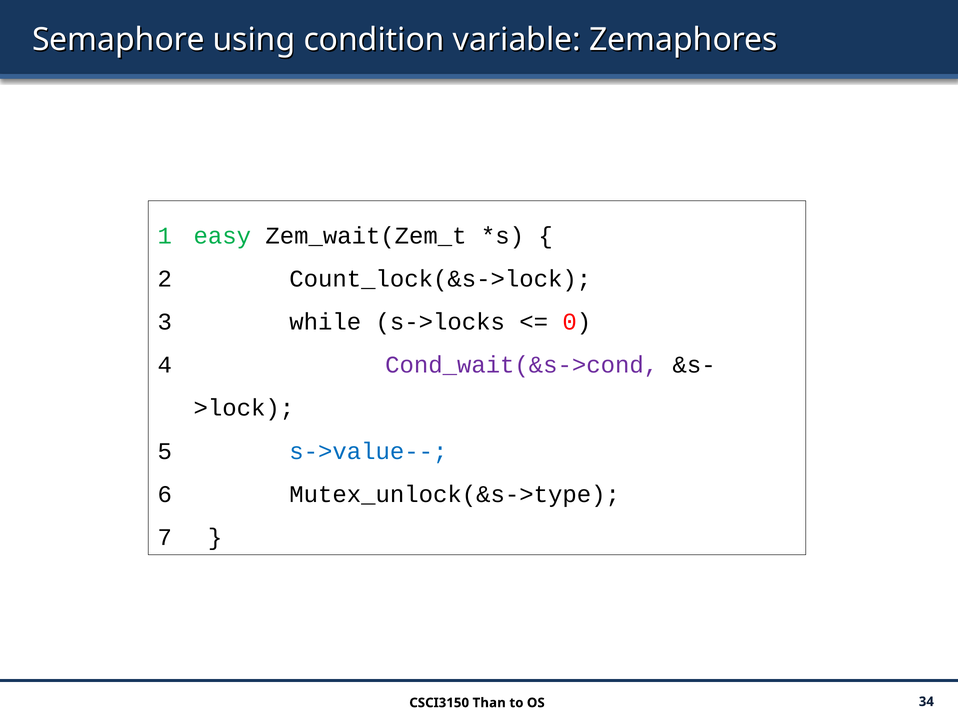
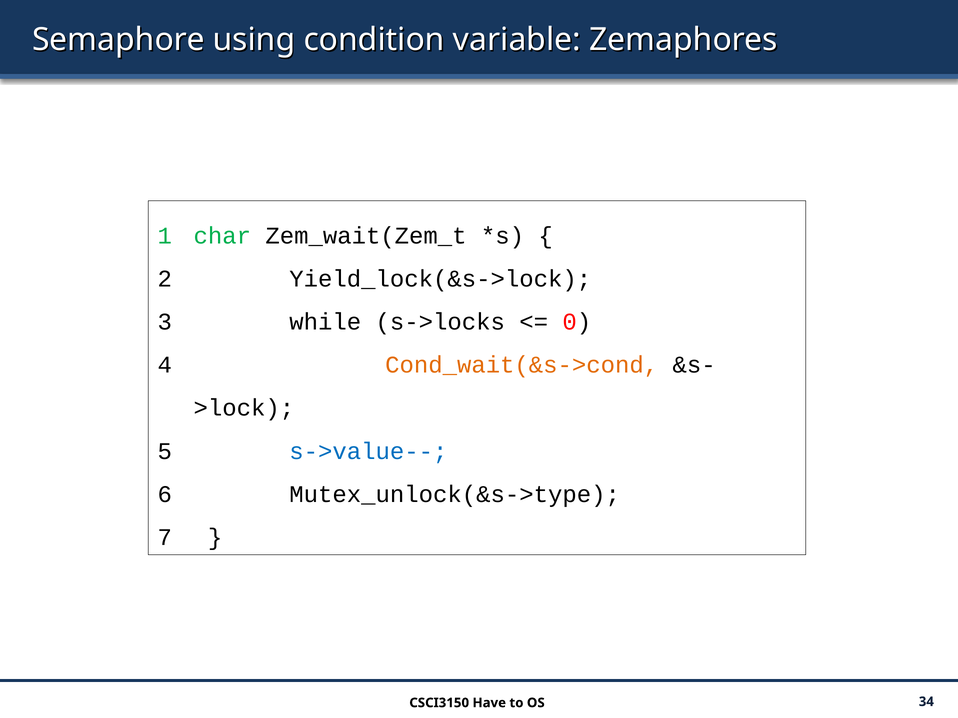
easy: easy -> char
Count_lock(&s->lock: Count_lock(&s->lock -> Yield_lock(&s->lock
Cond_wait(&s->cond colour: purple -> orange
Than: Than -> Have
